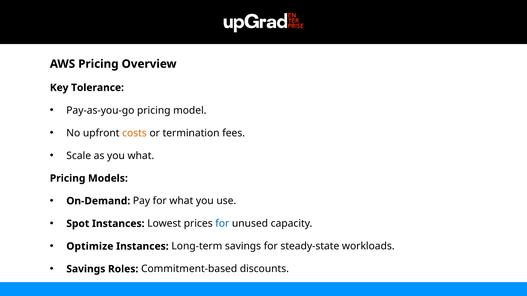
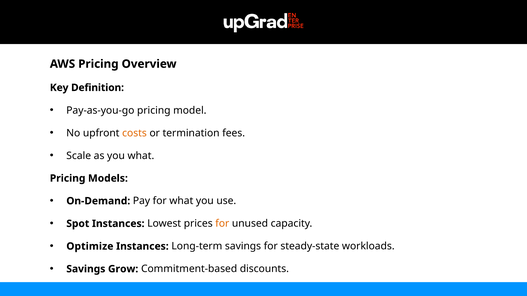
Tolerance: Tolerance -> Definition
for at (222, 224) colour: blue -> orange
Roles: Roles -> Grow
